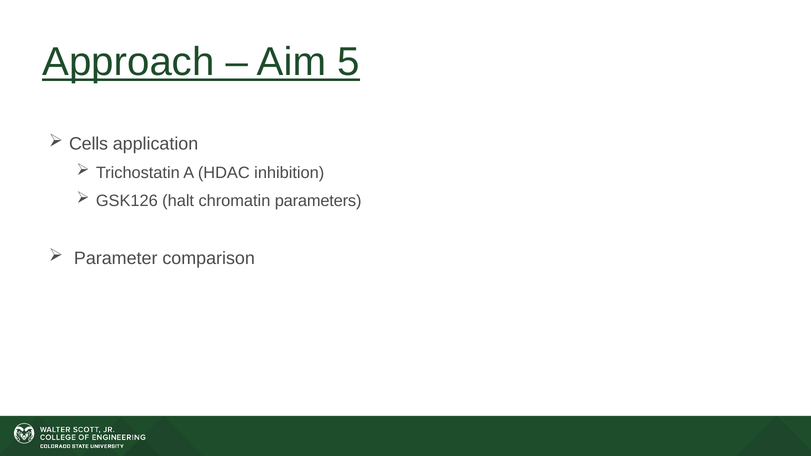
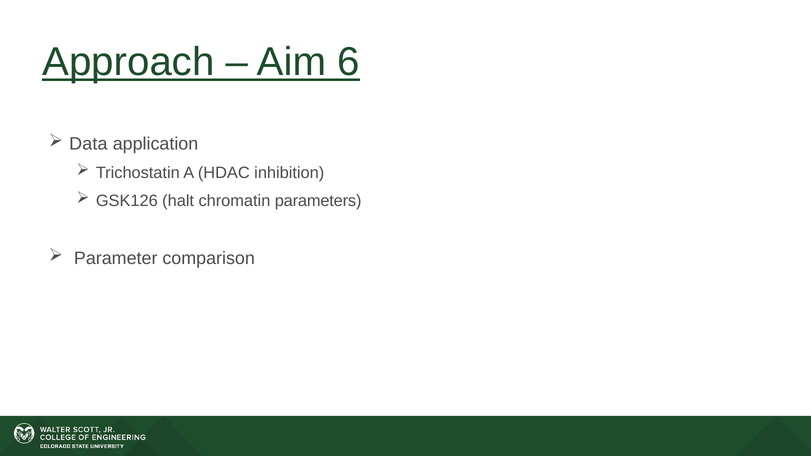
5: 5 -> 6
Cells: Cells -> Data
